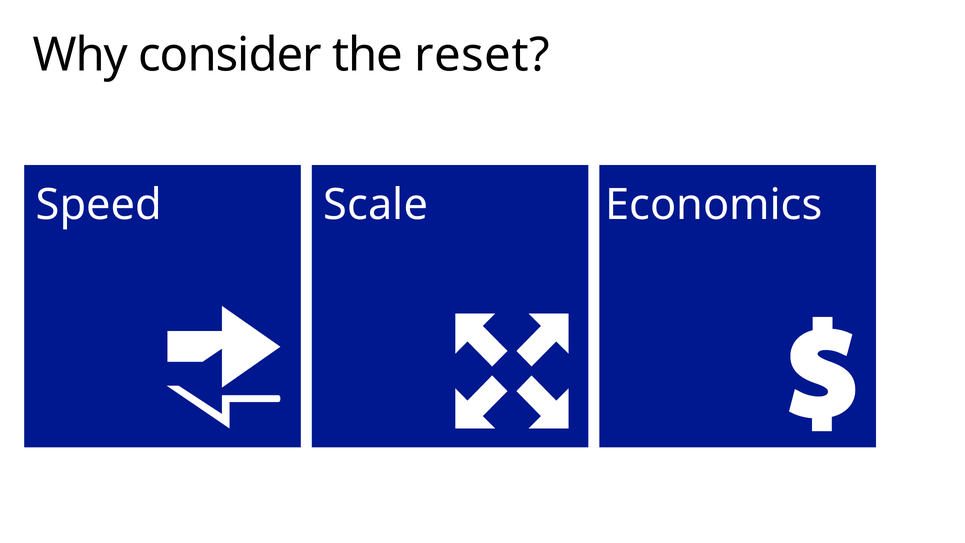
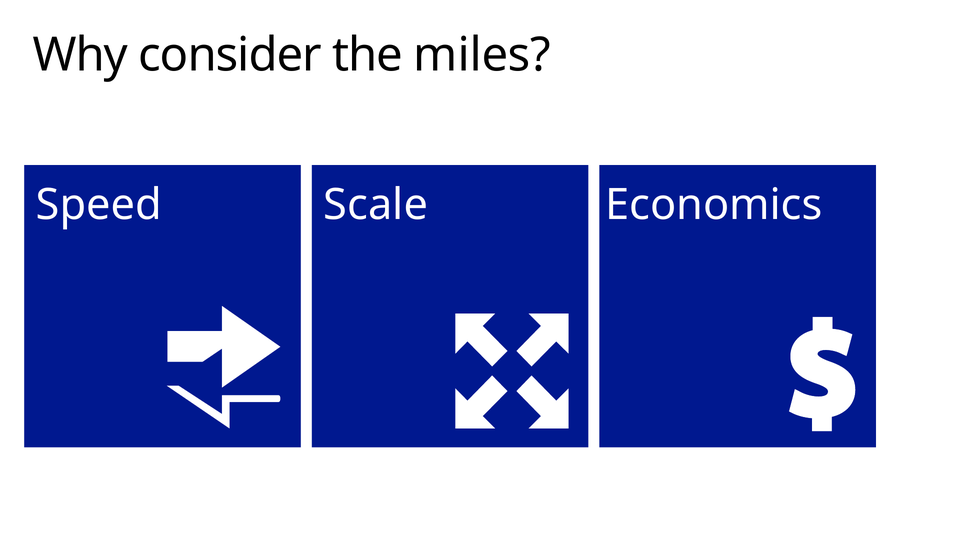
reset: reset -> miles
